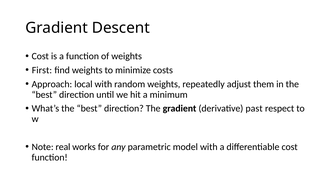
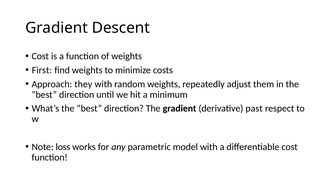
local: local -> they
real: real -> loss
